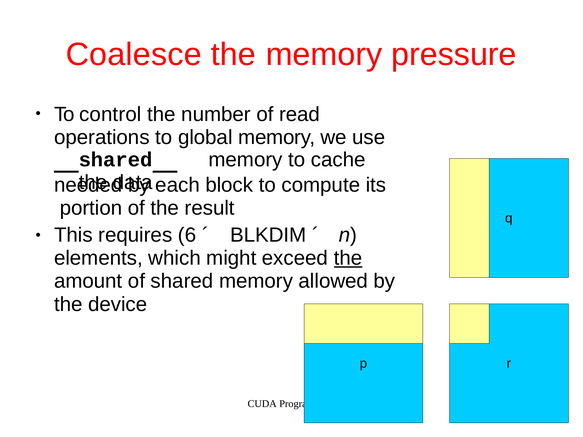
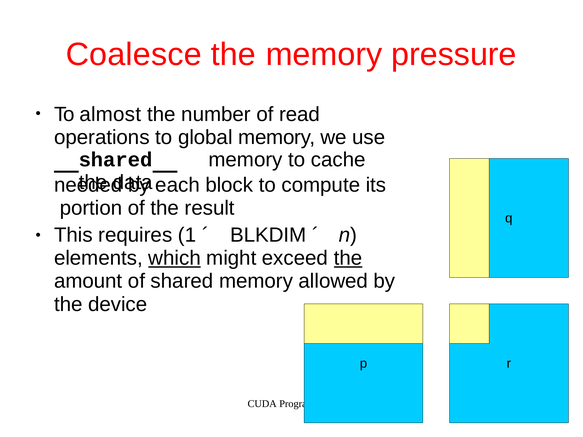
control: control -> almost
6: 6 -> 1
which underline: none -> present
